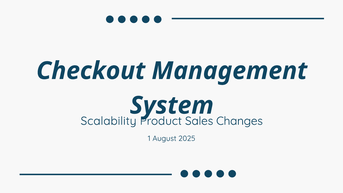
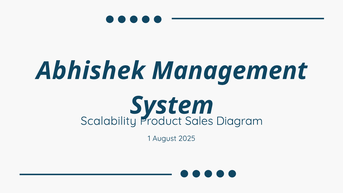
Checkout: Checkout -> Abhishek
Changes: Changes -> Diagram
